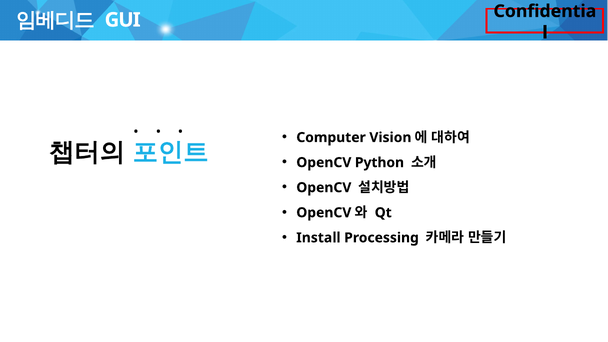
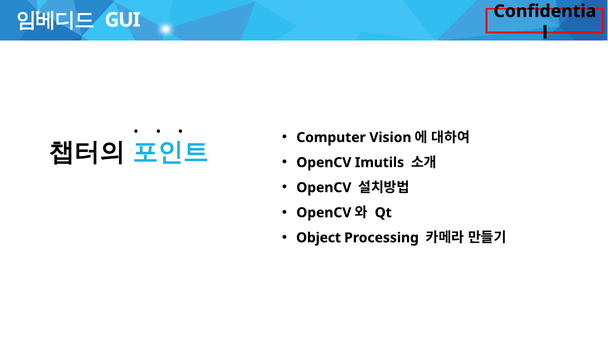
Python: Python -> Imutils
Install: Install -> Object
